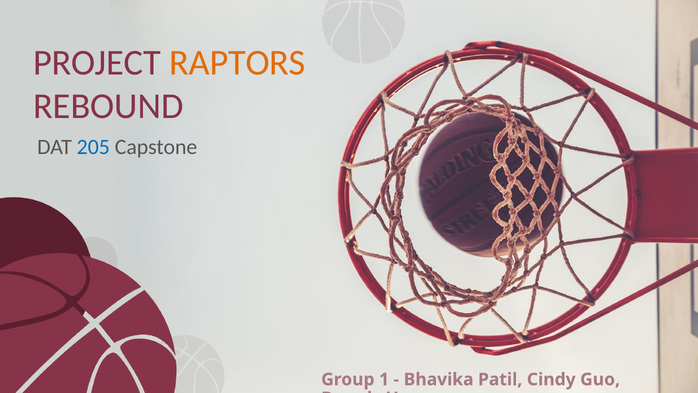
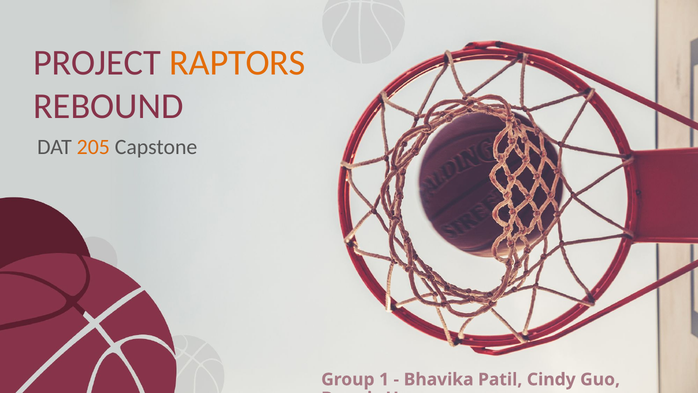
205 colour: blue -> orange
